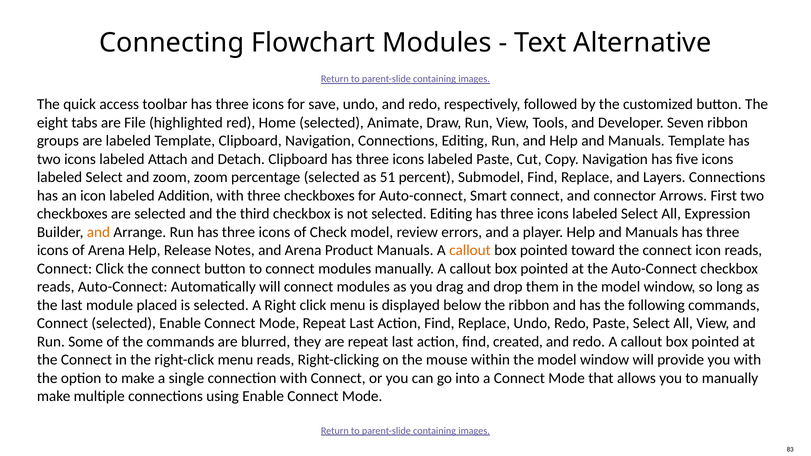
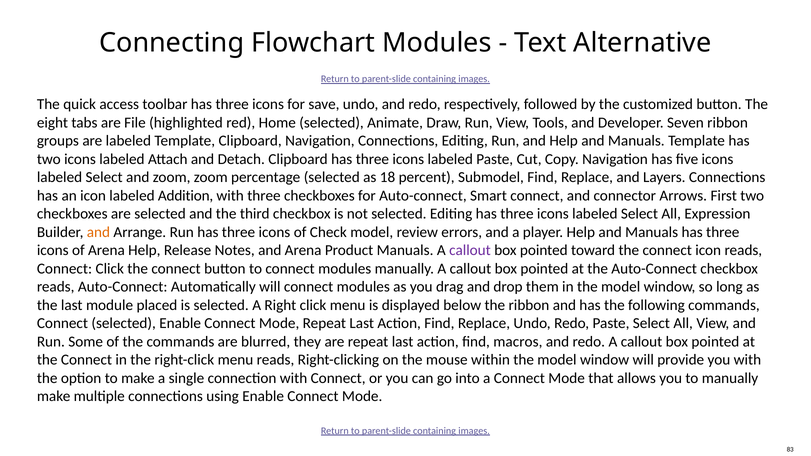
51: 51 -> 18
callout at (470, 250) colour: orange -> purple
created: created -> macros
